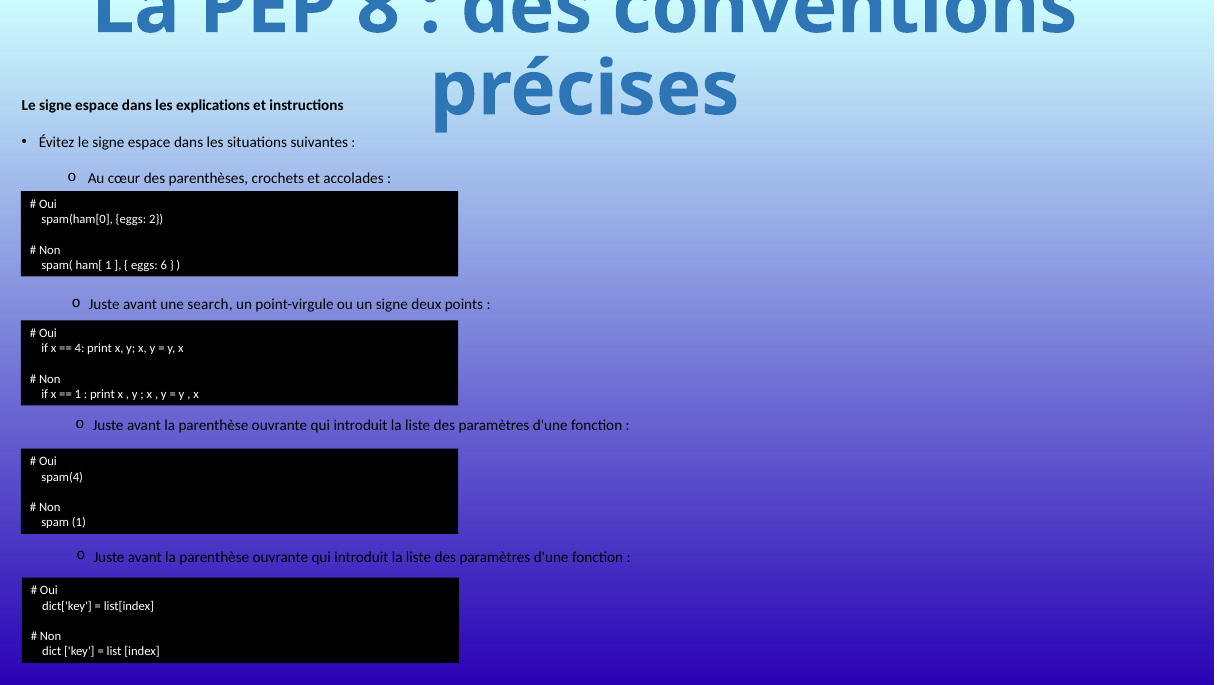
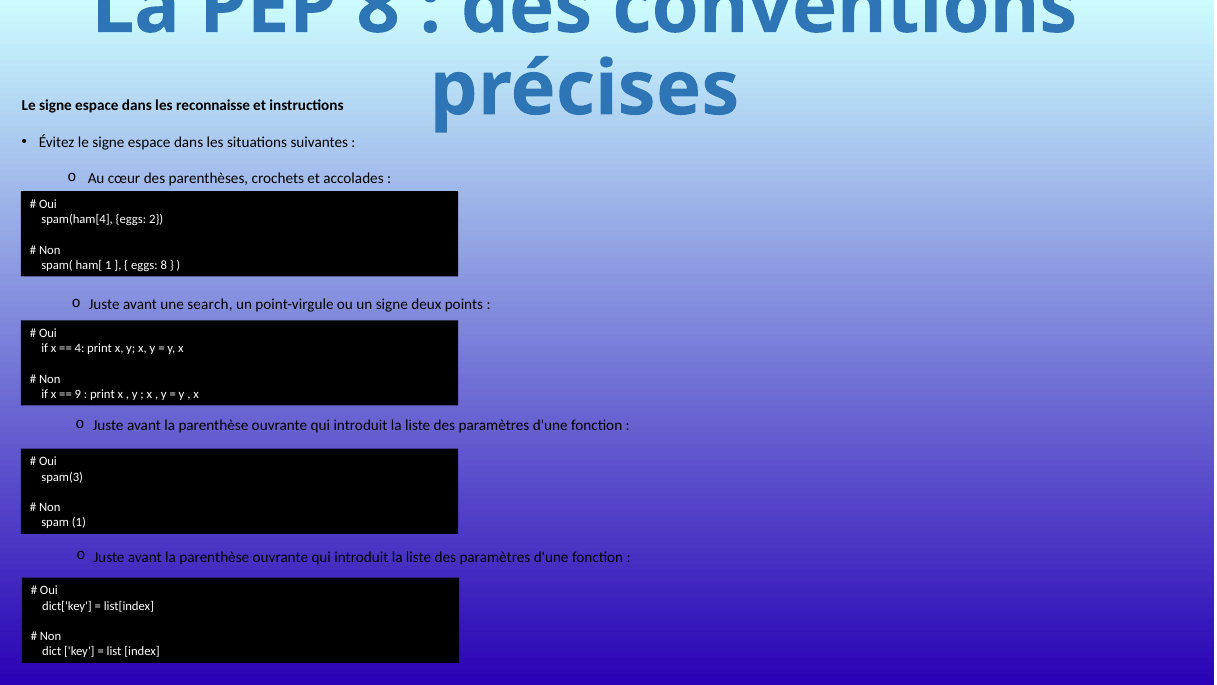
explications: explications -> reconnaisse
spam(ham[0: spam(ham[0 -> spam(ham[4
eggs 6: 6 -> 8
1 at (78, 394): 1 -> 9
spam(4: spam(4 -> spam(3
